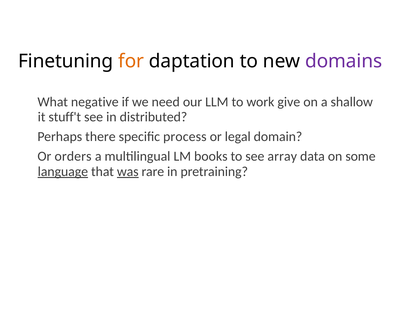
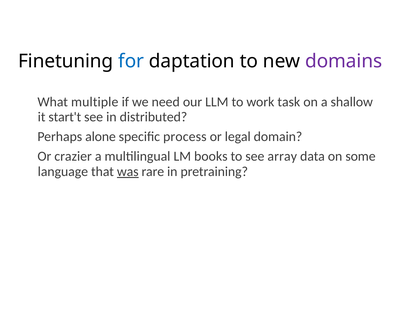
for colour: orange -> blue
negative: negative -> multiple
give: give -> task
stuff't: stuff't -> start't
there: there -> alone
orders: orders -> crazier
language underline: present -> none
